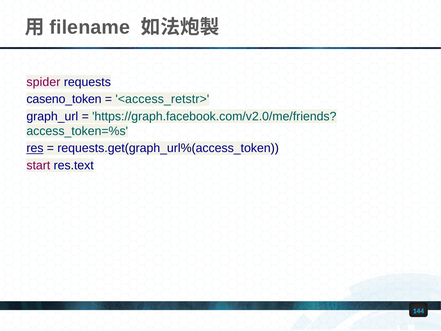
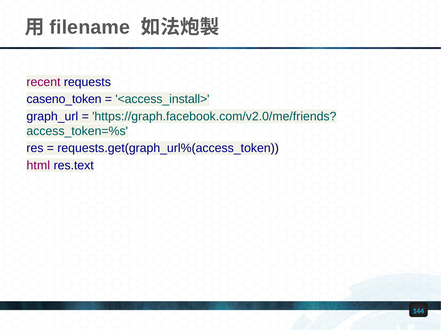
spider: spider -> recent
<access_retstr>: <access_retstr> -> <access_install>
res underline: present -> none
start: start -> html
